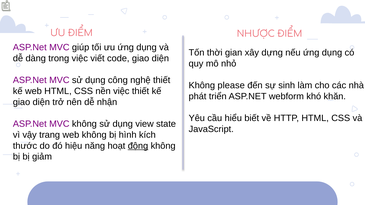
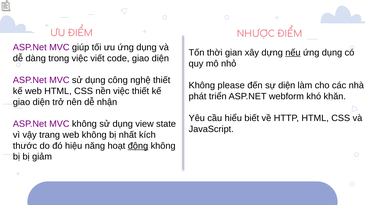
nếu underline: none -> present
sự sinh: sinh -> diện
hình: hình -> nhất
